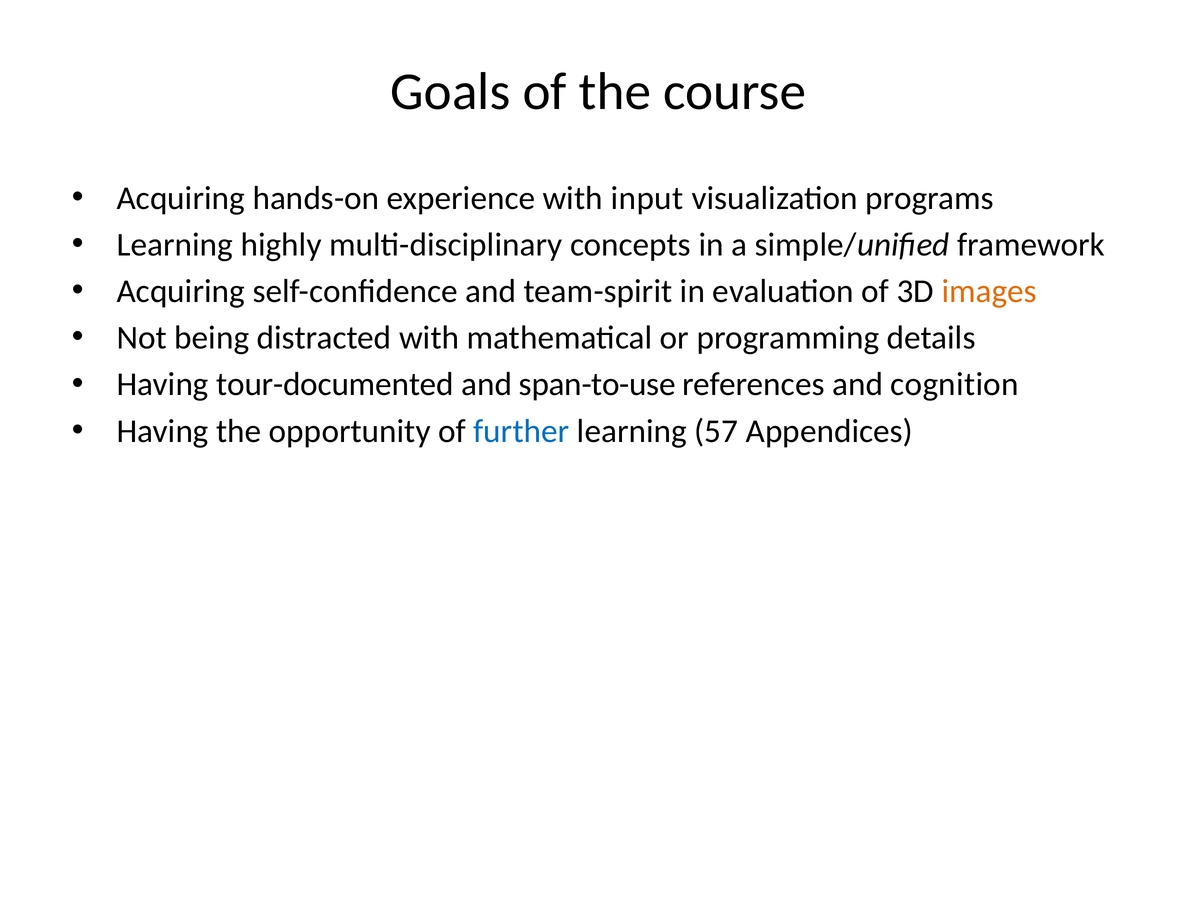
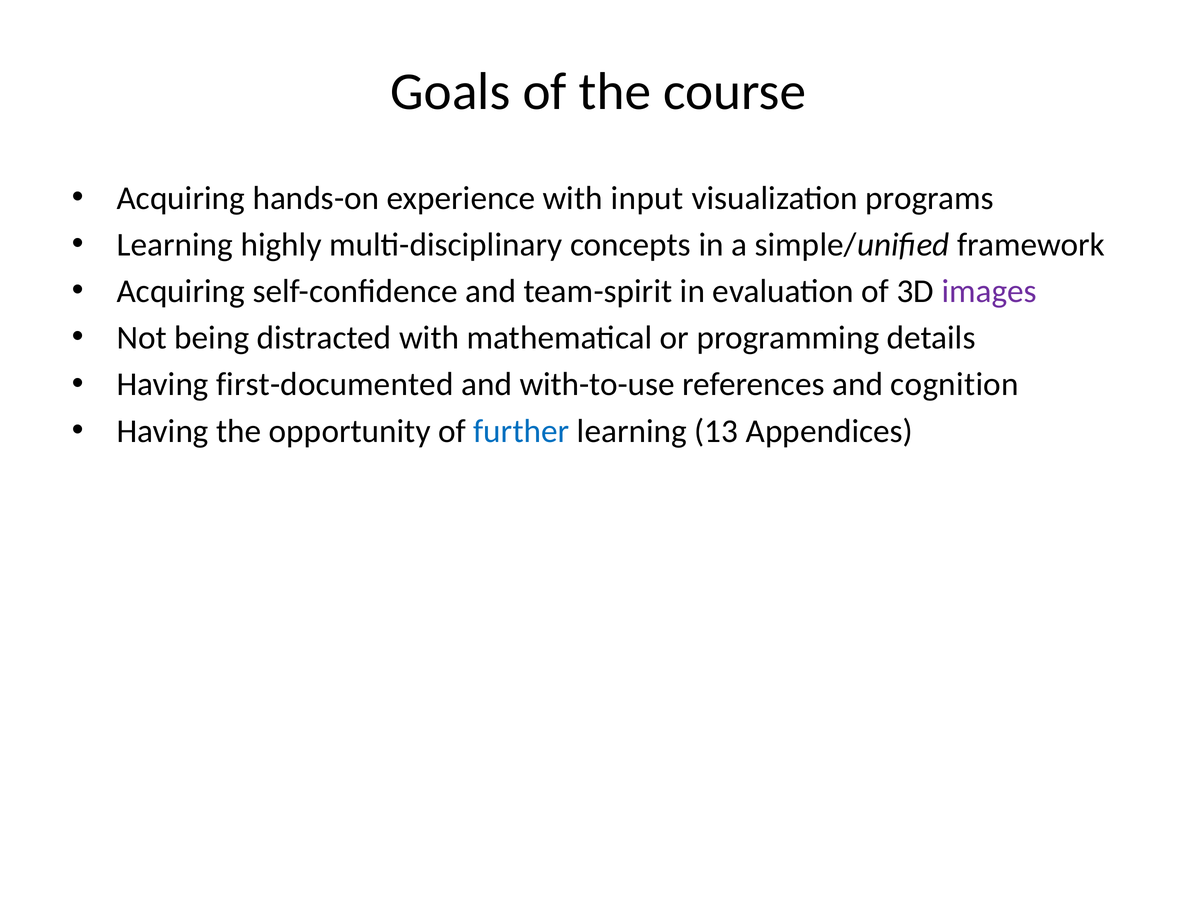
images colour: orange -> purple
tour-documented: tour-documented -> first-documented
span-to-use: span-to-use -> with-to-use
57: 57 -> 13
